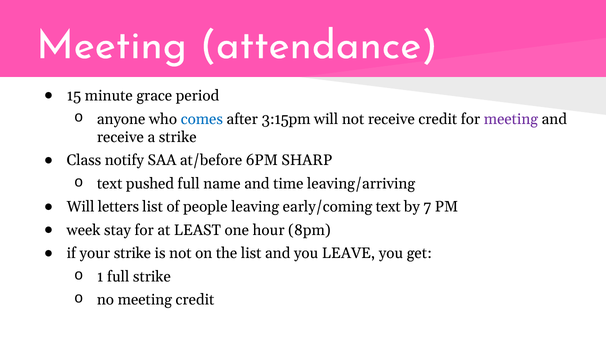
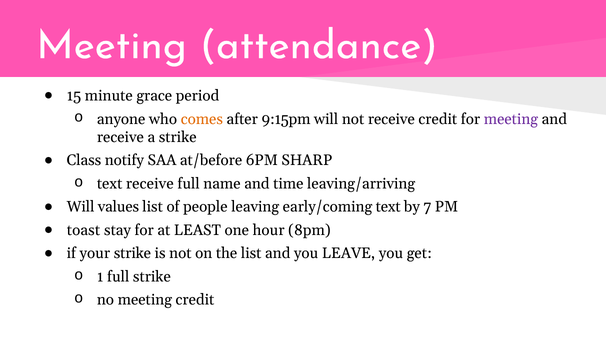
comes colour: blue -> orange
3:15pm: 3:15pm -> 9:15pm
text pushed: pushed -> receive
letters: letters -> values
week: week -> toast
